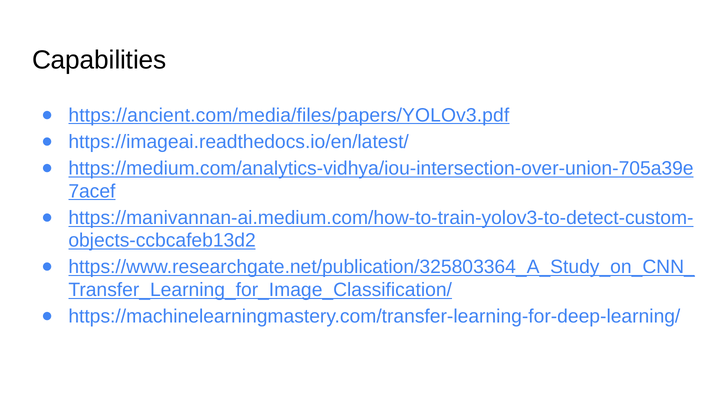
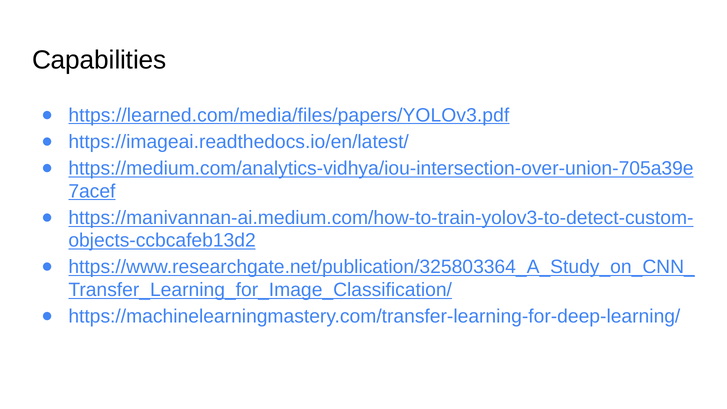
https://ancient.com/media/files/papers/YOLOv3.pdf: https://ancient.com/media/files/papers/YOLOv3.pdf -> https://learned.com/media/files/papers/YOLOv3.pdf
